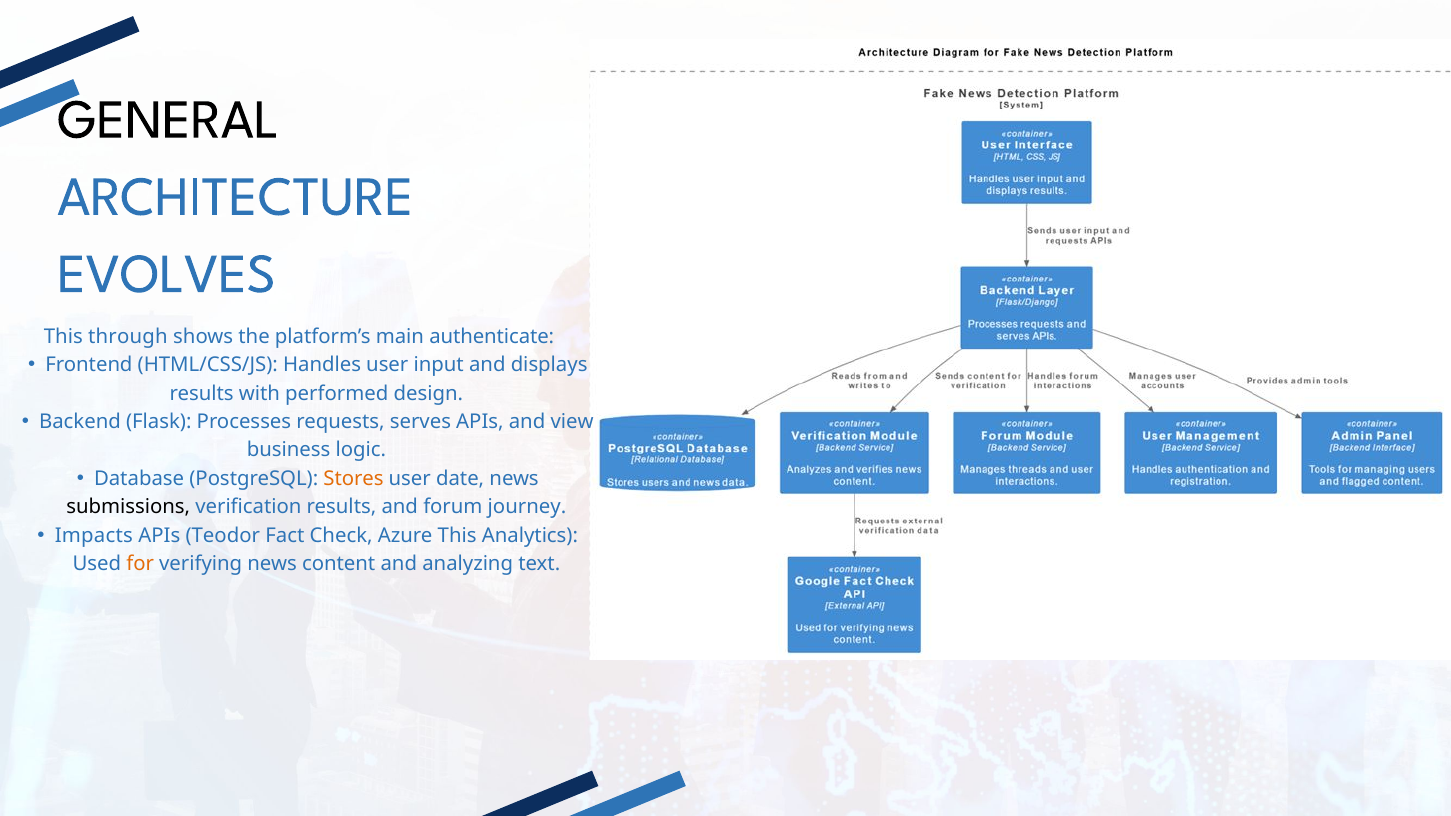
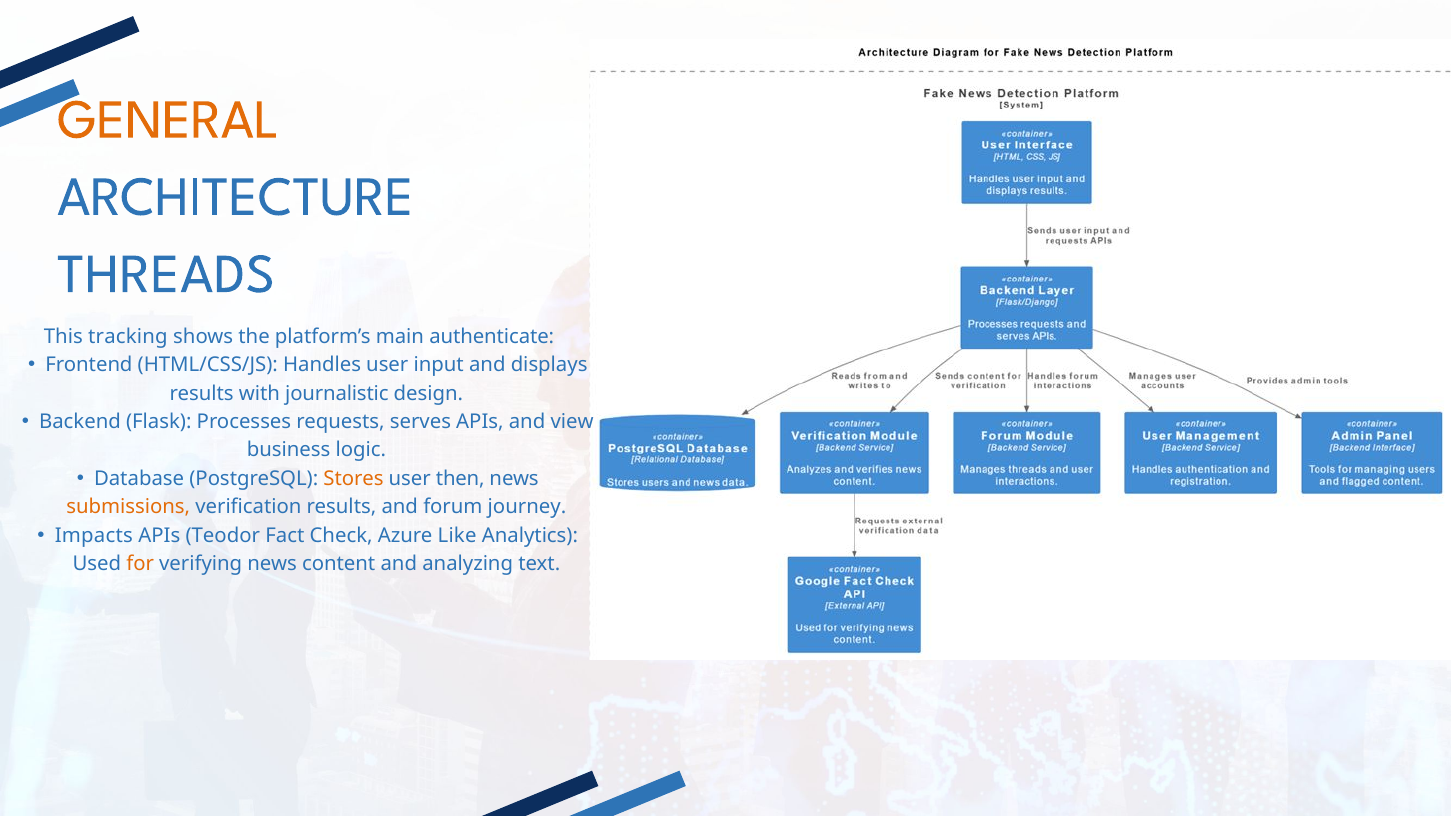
GENERAL colour: black -> orange
EVOLVES: EVOLVES -> THREADS
through: through -> tracking
performed: performed -> journalistic
date: date -> then
submissions colour: black -> orange
Azure This: This -> Like
